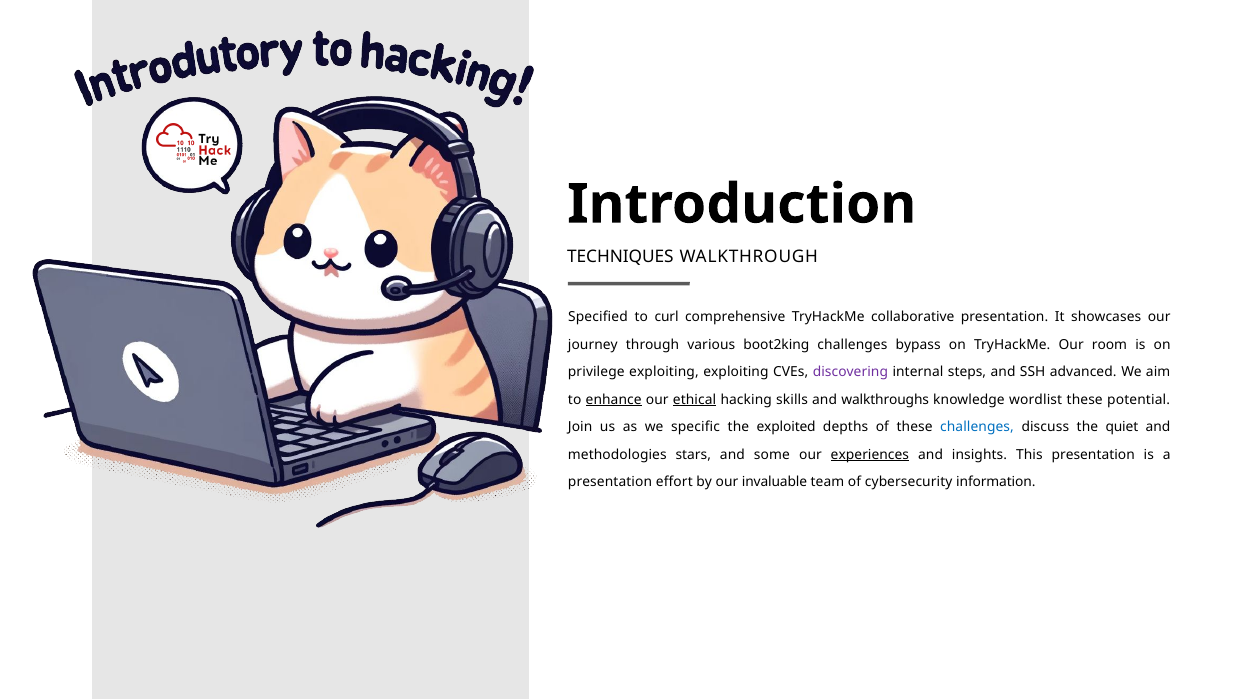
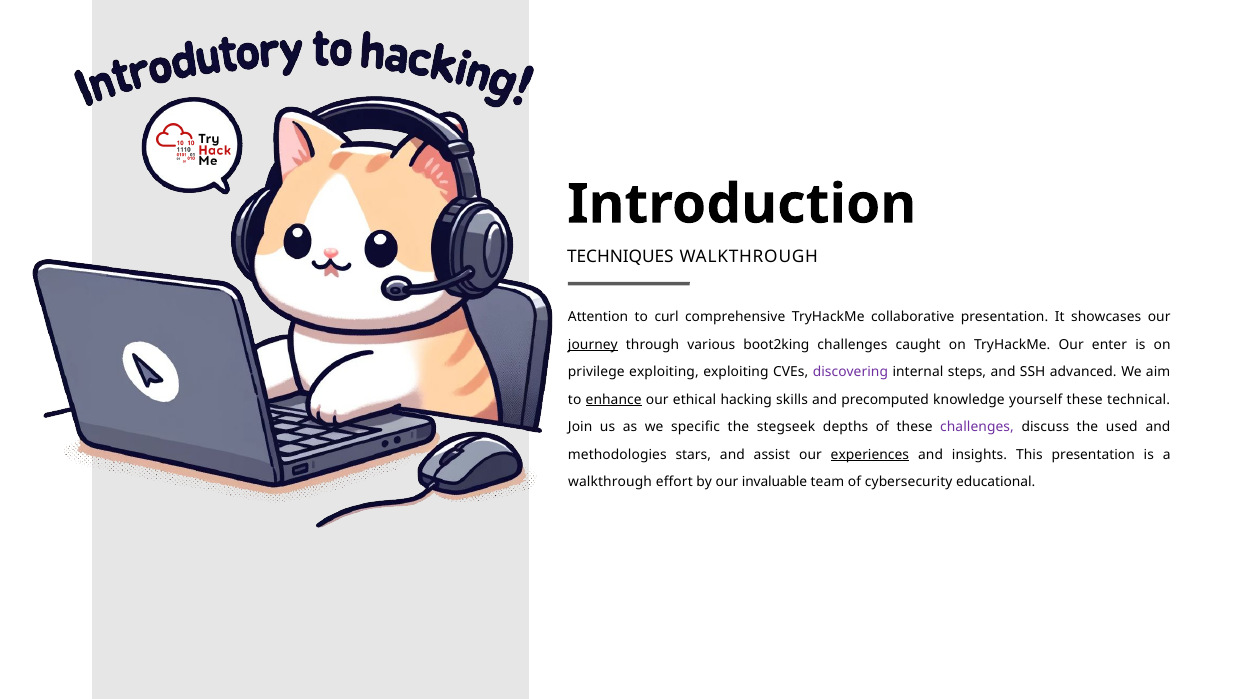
Specified: Specified -> Attention
journey underline: none -> present
bypass: bypass -> caught
room: room -> enter
ethical underline: present -> none
walkthroughs: walkthroughs -> precomputed
wordlist: wordlist -> yourself
potential: potential -> technical
exploited: exploited -> stegseek
challenges at (977, 427) colour: blue -> purple
quiet: quiet -> used
some: some -> assist
presentation at (610, 482): presentation -> walkthrough
information: information -> educational
